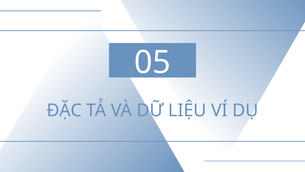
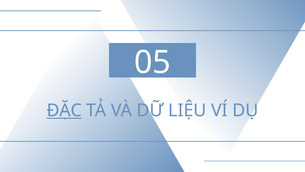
ĐẶC underline: none -> present
